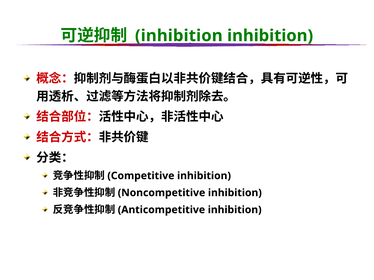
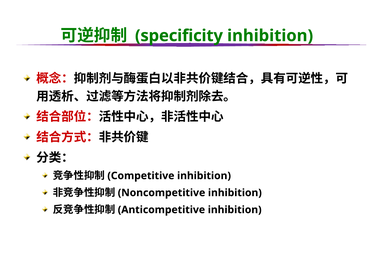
inhibition at (179, 36): inhibition -> specificity
